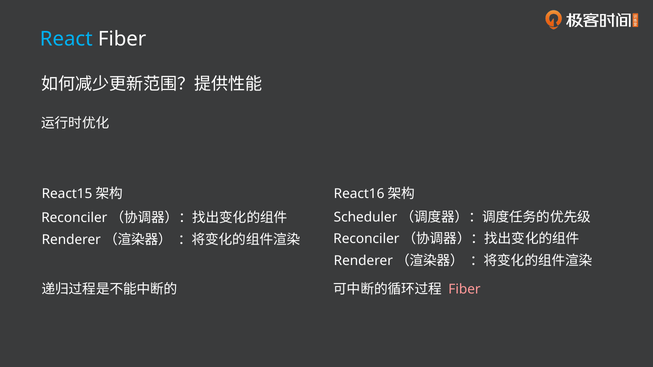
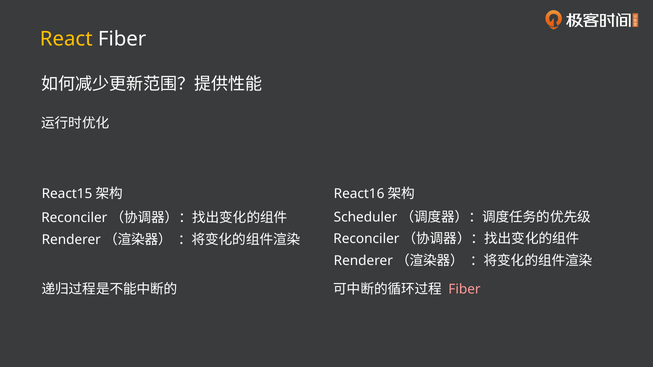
React colour: light blue -> yellow
